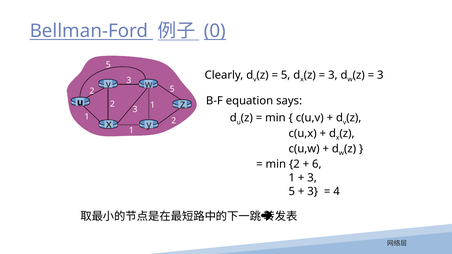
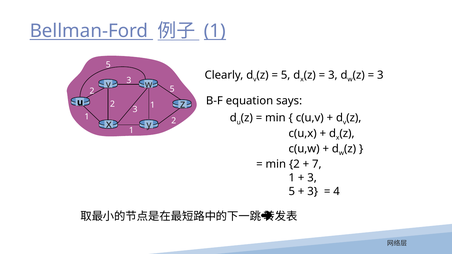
0 at (215, 31): 0 -> 1
6: 6 -> 7
